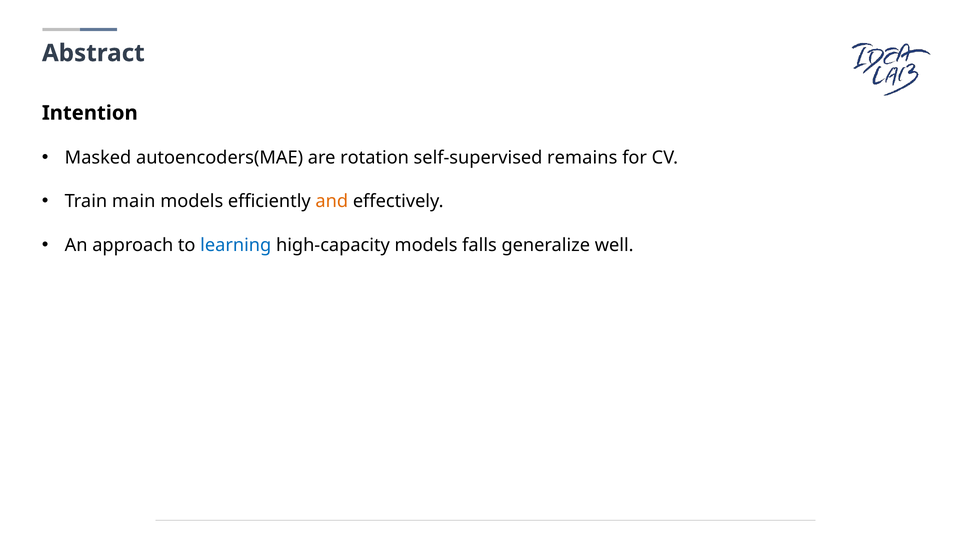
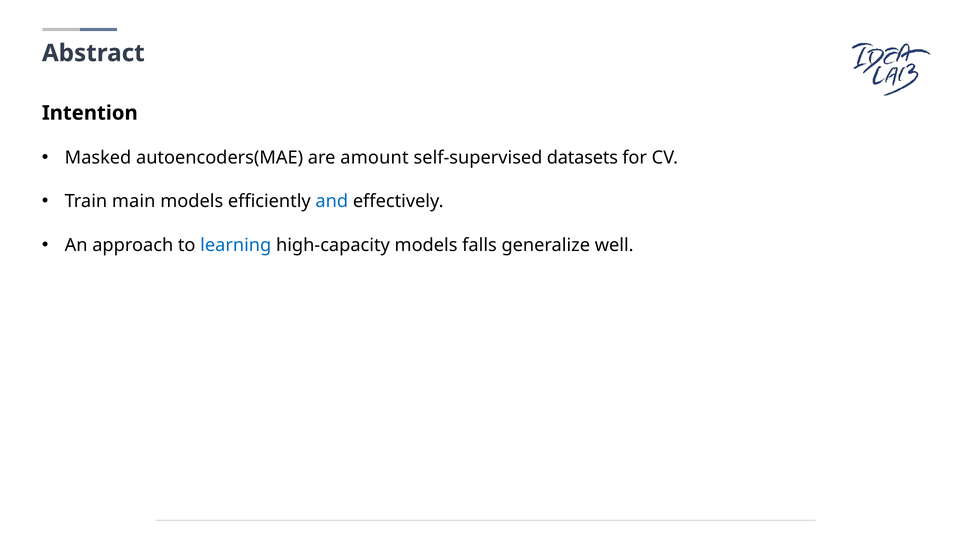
rotation: rotation -> amount
remains: remains -> datasets
and colour: orange -> blue
